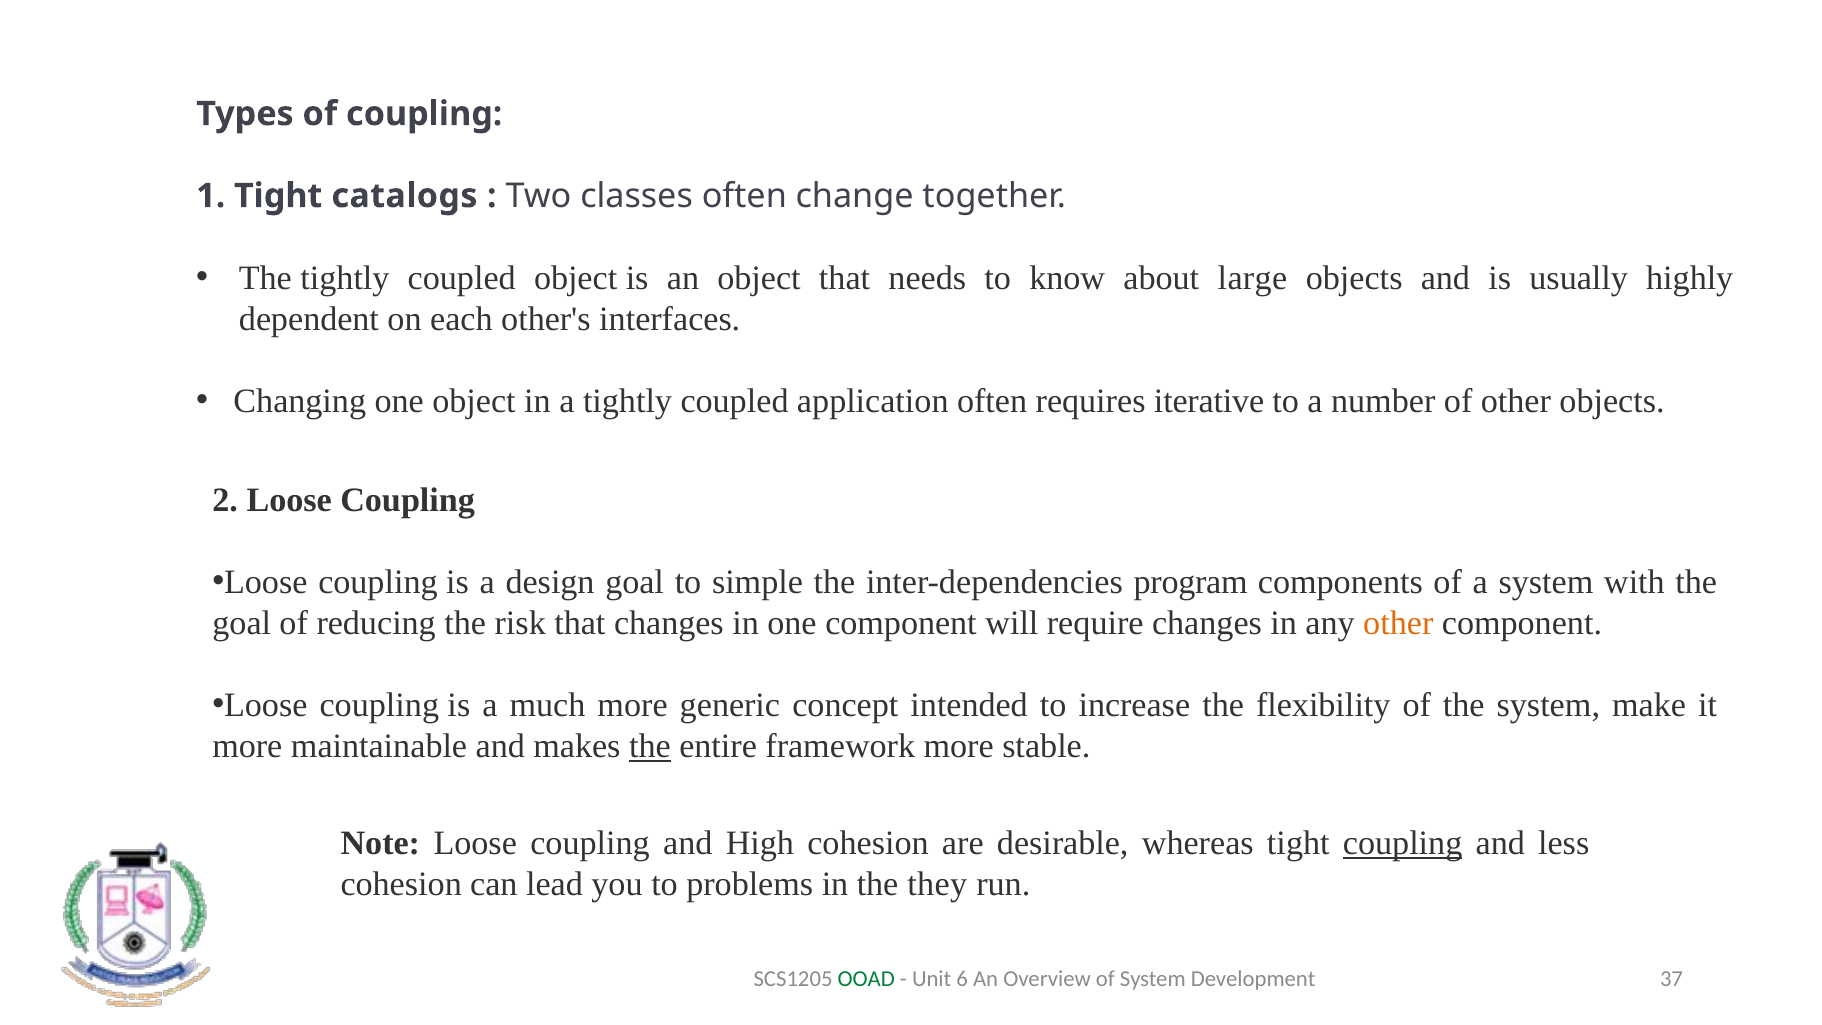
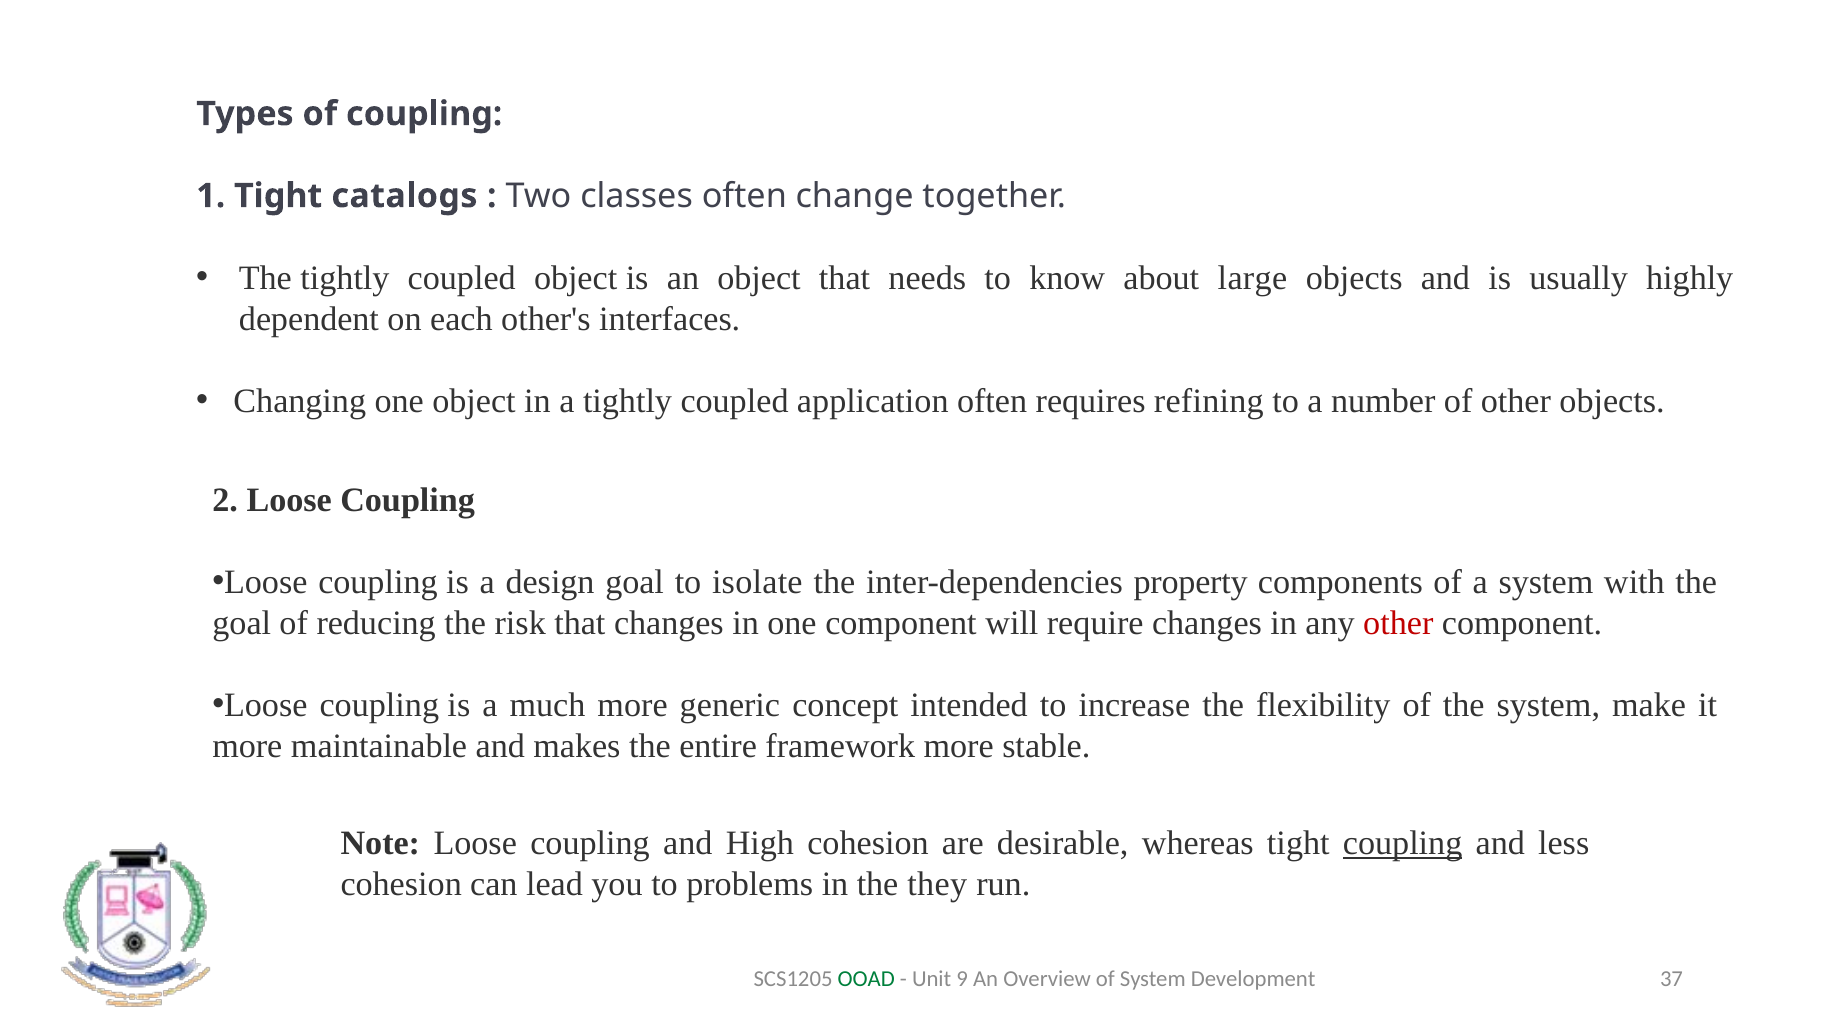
iterative: iterative -> refining
simple: simple -> isolate
program: program -> property
other at (1398, 623) colour: orange -> red
the at (650, 746) underline: present -> none
6: 6 -> 9
